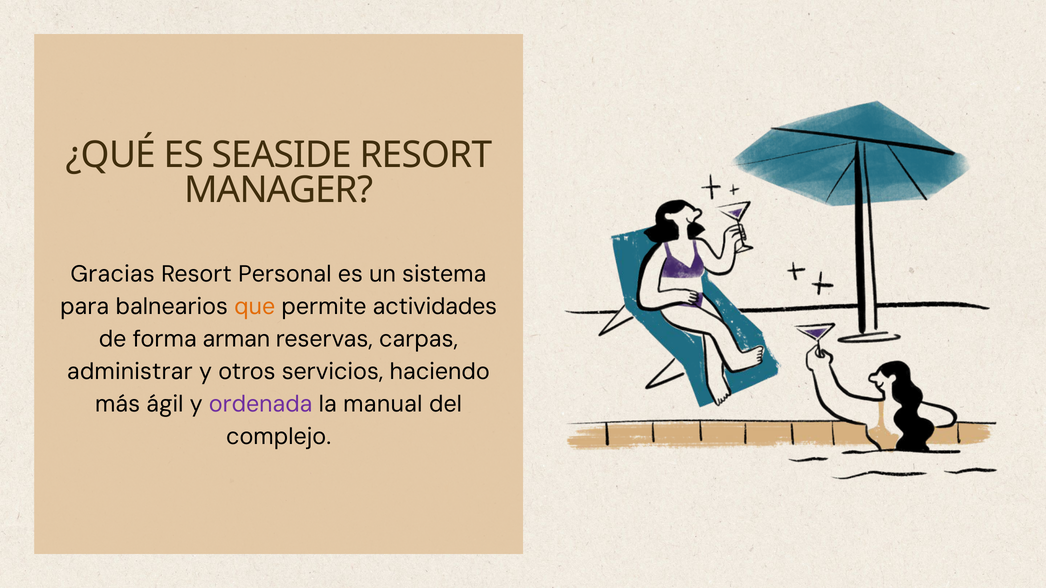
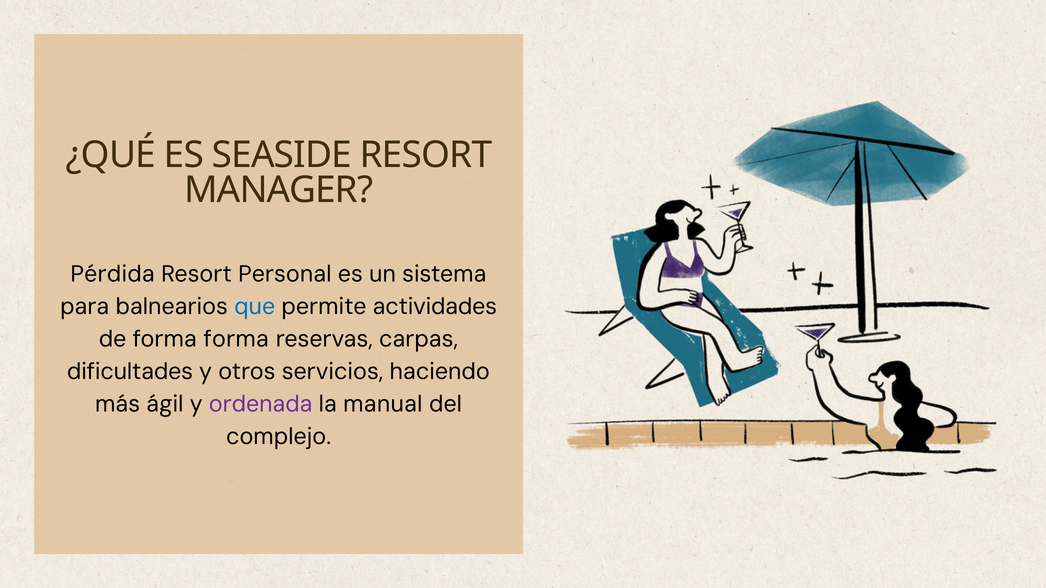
Gracias: Gracias -> Pérdida
que colour: orange -> blue
forma arman: arman -> forma
administrar: administrar -> dificultades
